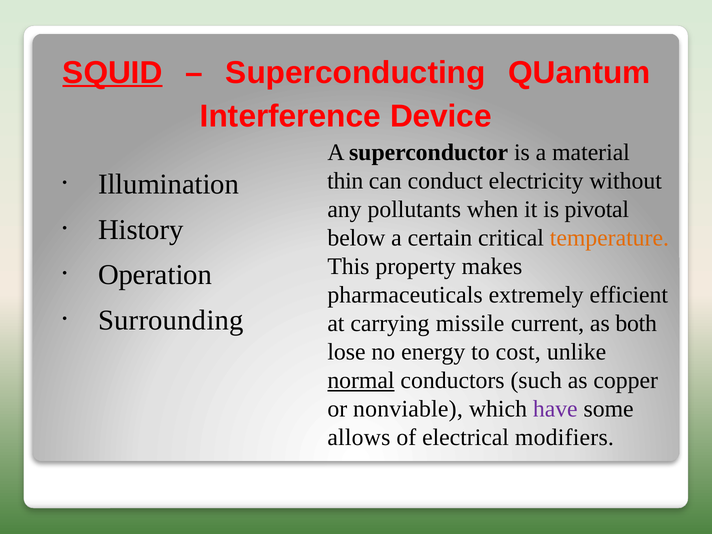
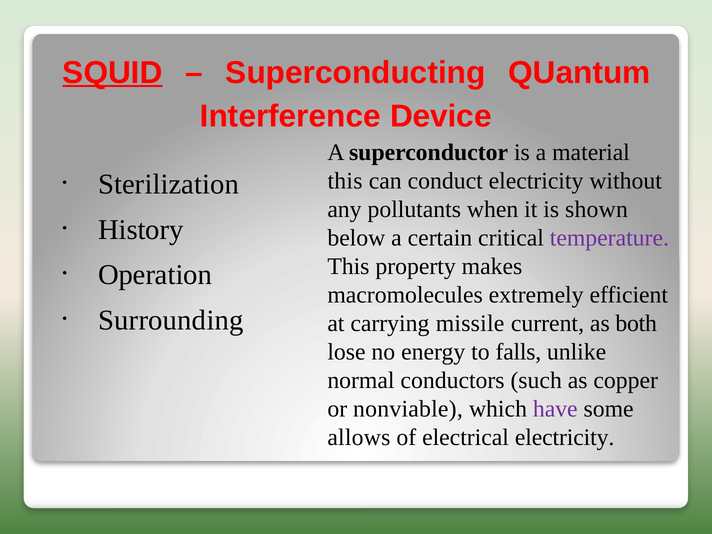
thin at (345, 181): thin -> this
Illumination: Illumination -> Sterilization
pivotal: pivotal -> shown
temperature colour: orange -> purple
pharmaceuticals: pharmaceuticals -> macromolecules
cost: cost -> falls
normal underline: present -> none
electrical modifiers: modifiers -> electricity
